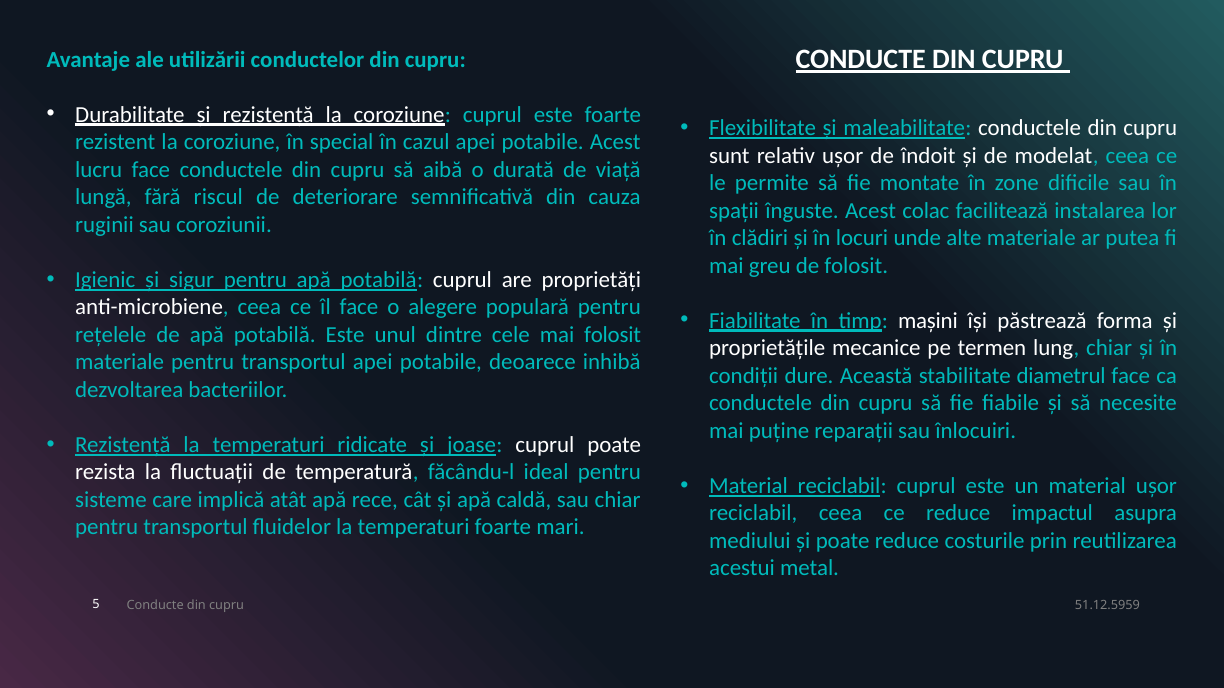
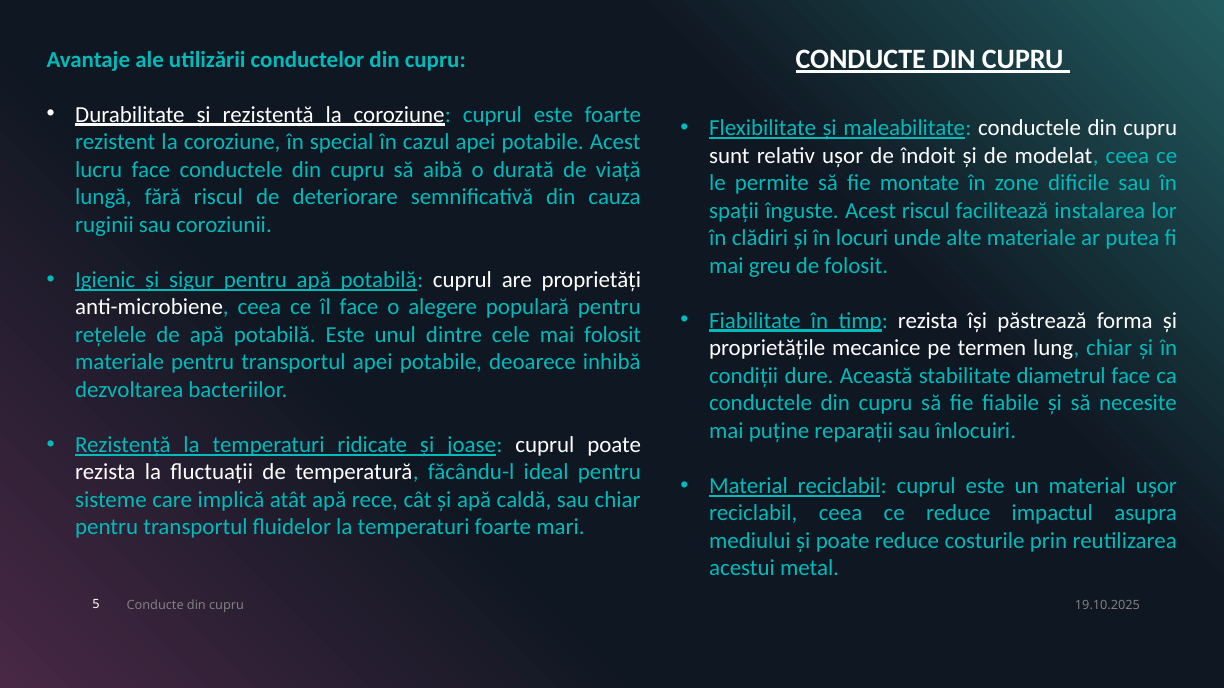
Acest colac: colac -> riscul
timp mașini: mașini -> rezista
51.12.5959: 51.12.5959 -> 19.10.2025
